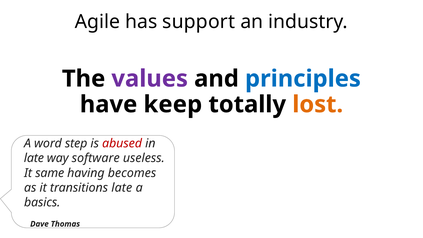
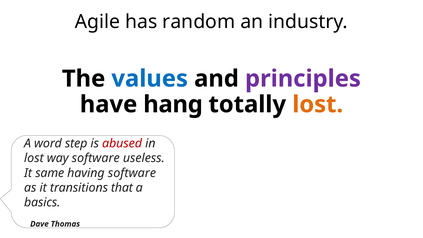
support: support -> random
values colour: purple -> blue
principles colour: blue -> purple
keep: keep -> hang
late at (34, 158): late -> lost
having becomes: becomes -> software
transitions late: late -> that
